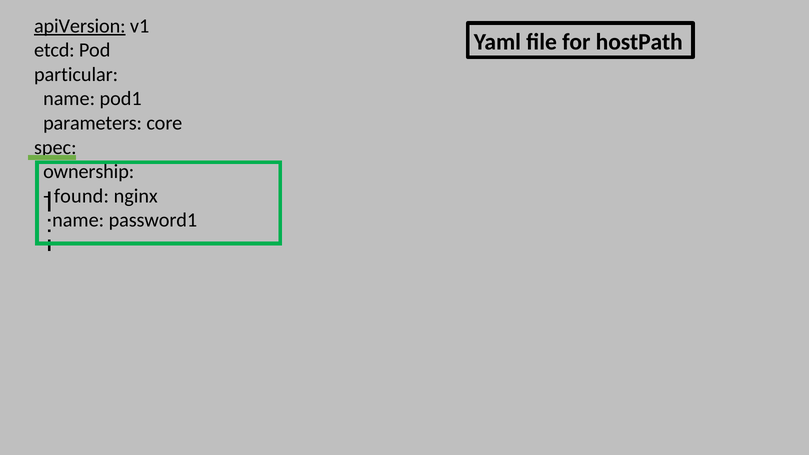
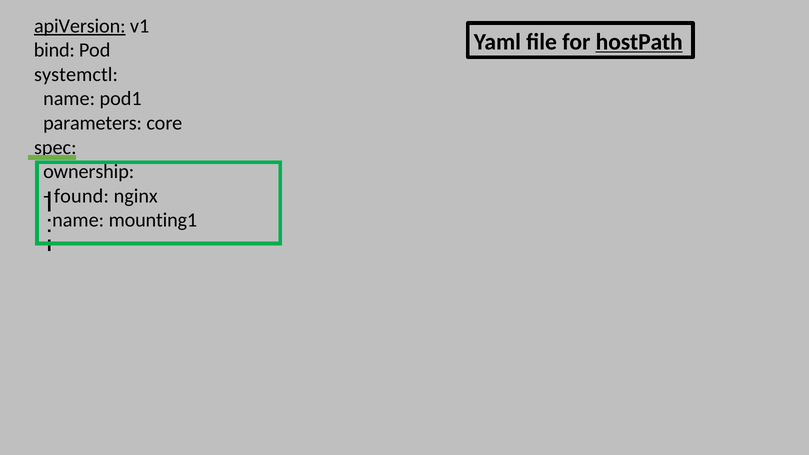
hostPath underline: none -> present
etcd: etcd -> bind
particular: particular -> systemctl
password1: password1 -> mounting1
